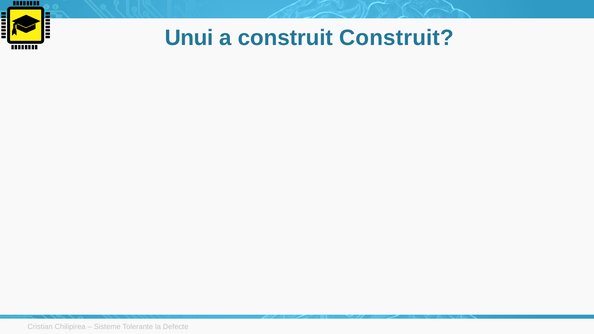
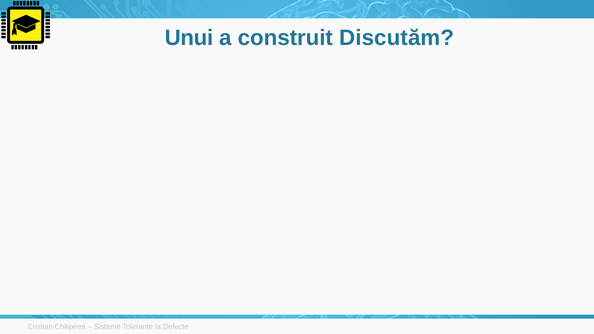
construit Construit: Construit -> Discutăm
